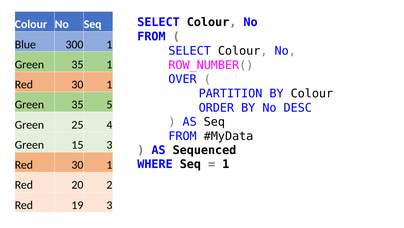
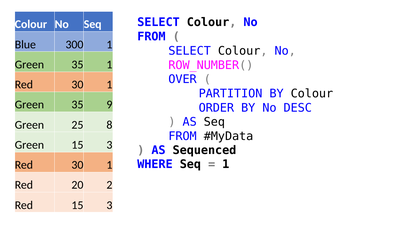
5: 5 -> 9
4: 4 -> 8
Red 19: 19 -> 15
